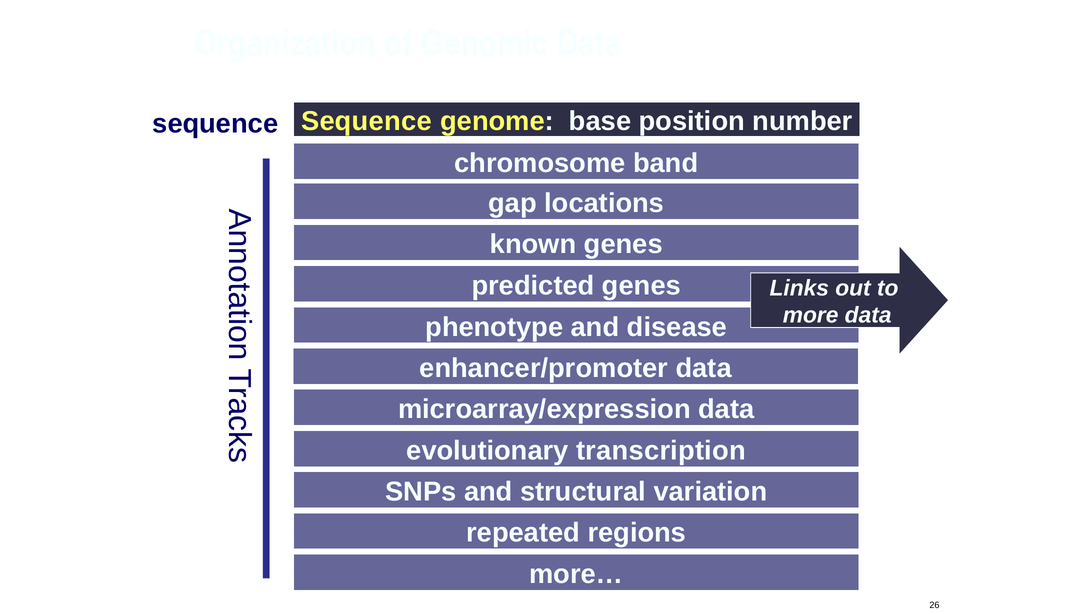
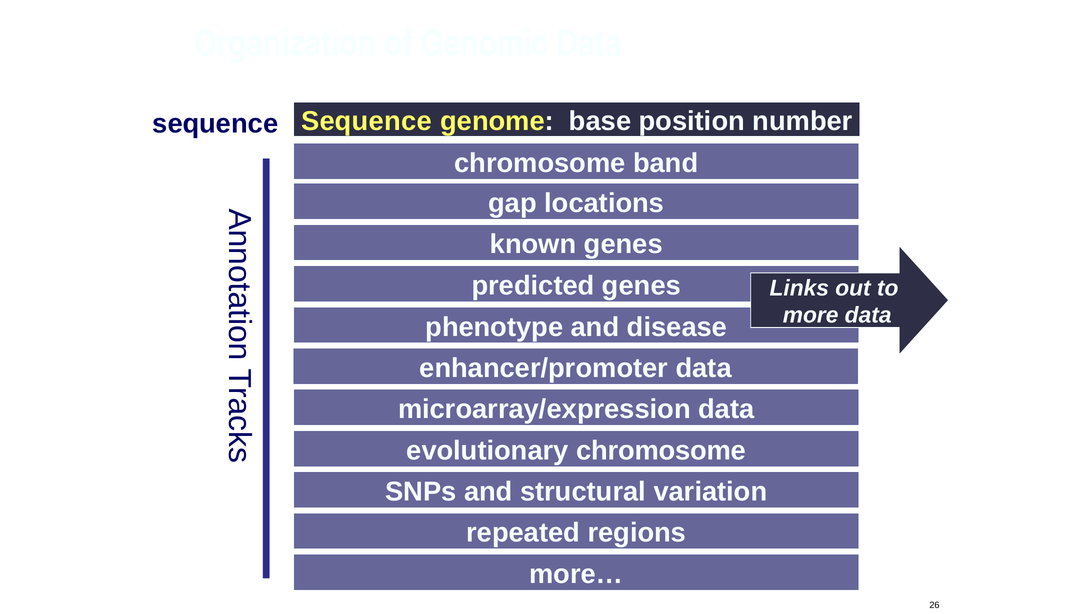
evolutionary transcription: transcription -> chromosome
